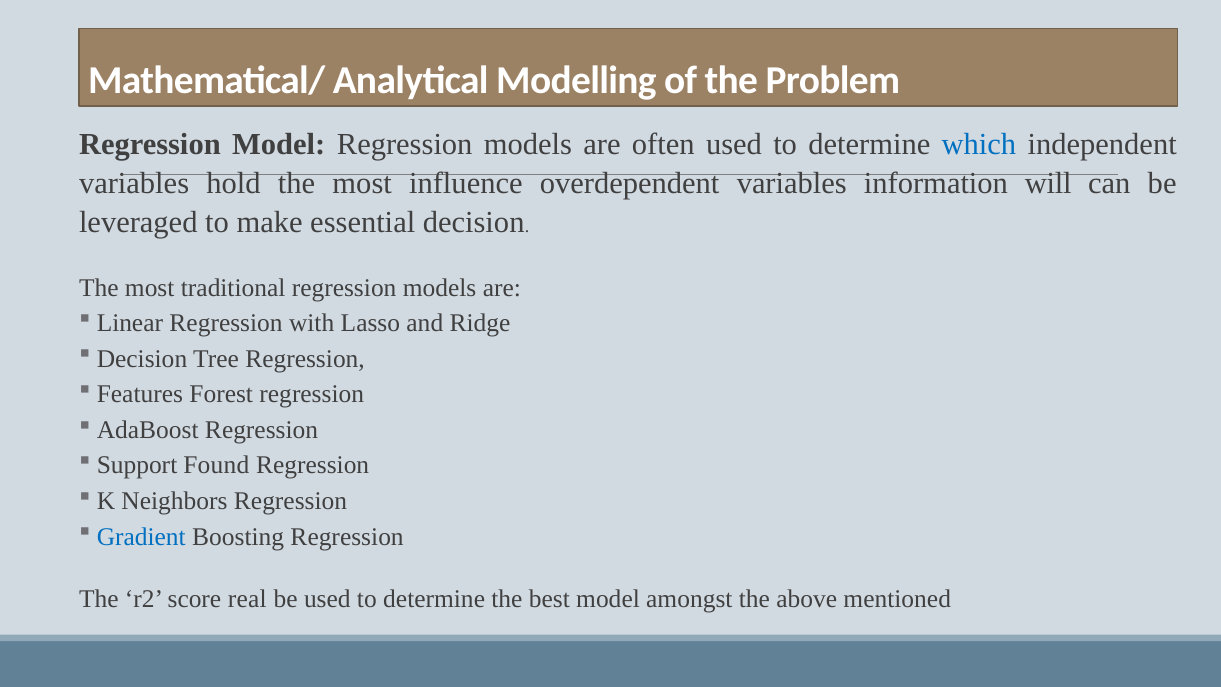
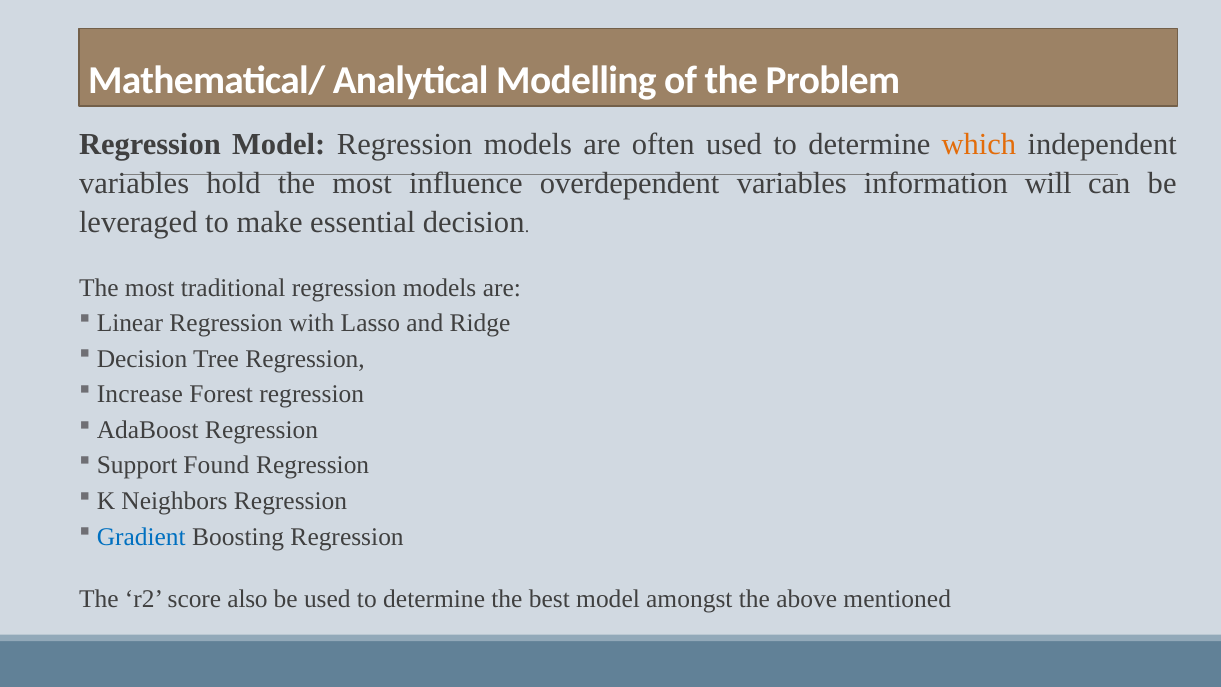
which colour: blue -> orange
Features: Features -> Increase
real: real -> also
